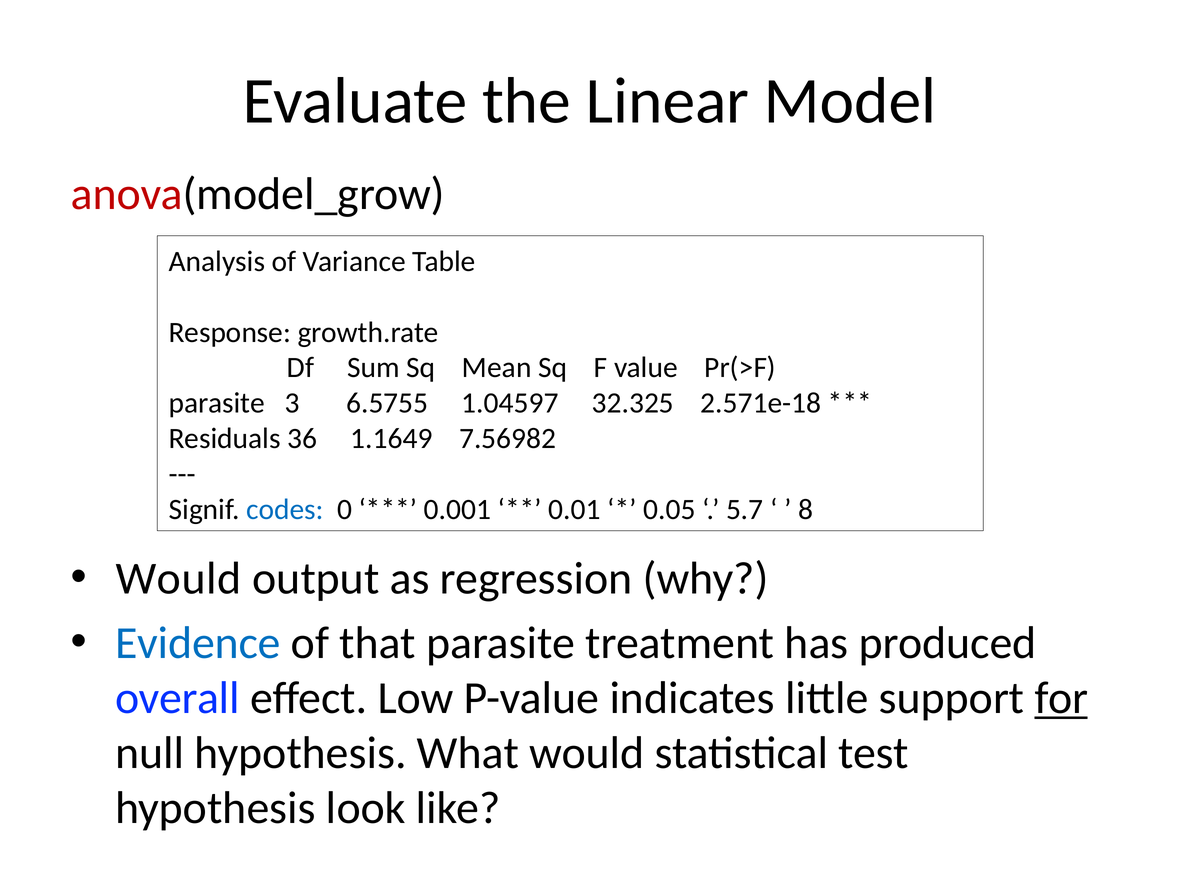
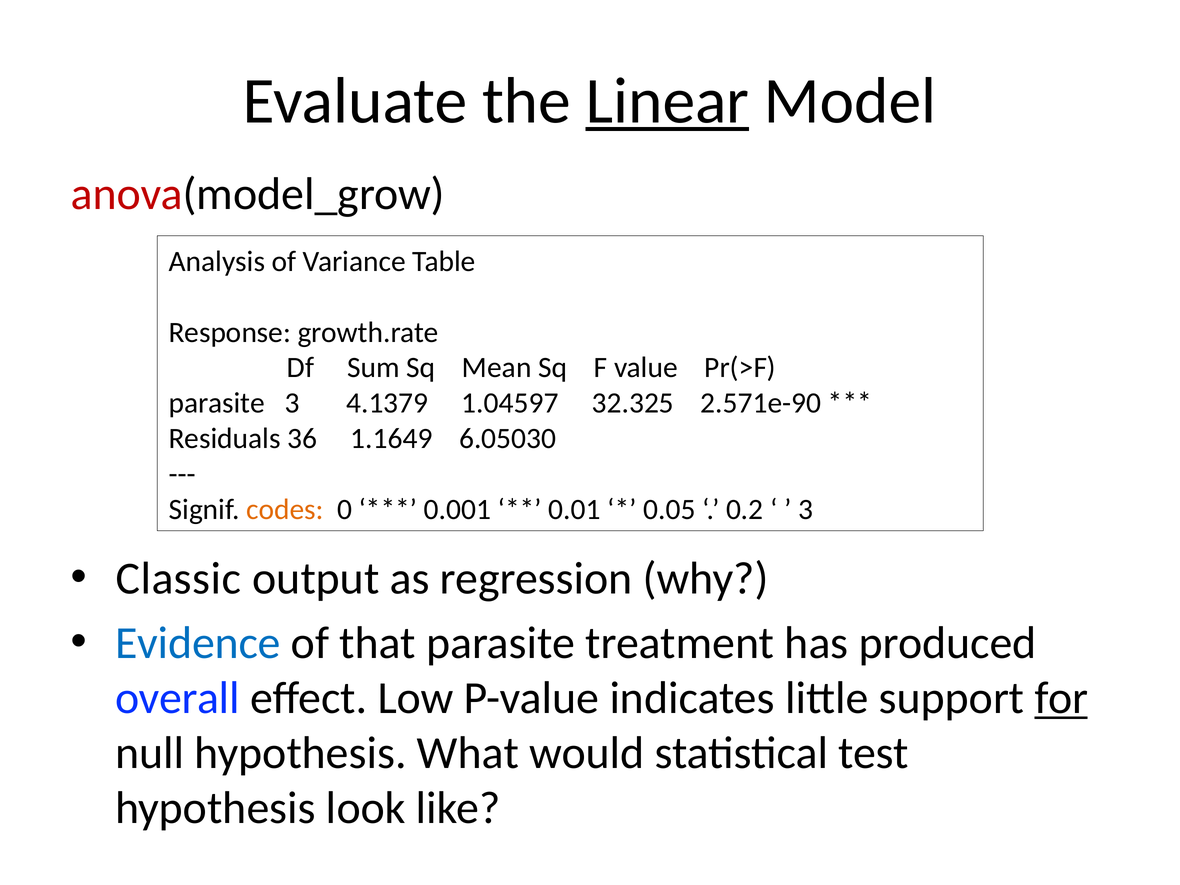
Linear underline: none -> present
6.5755: 6.5755 -> 4.1379
2.571e-18: 2.571e-18 -> 2.571e-90
7.56982: 7.56982 -> 6.05030
codes colour: blue -> orange
5.7: 5.7 -> 0.2
8 at (806, 509): 8 -> 3
Would at (178, 579): Would -> Classic
